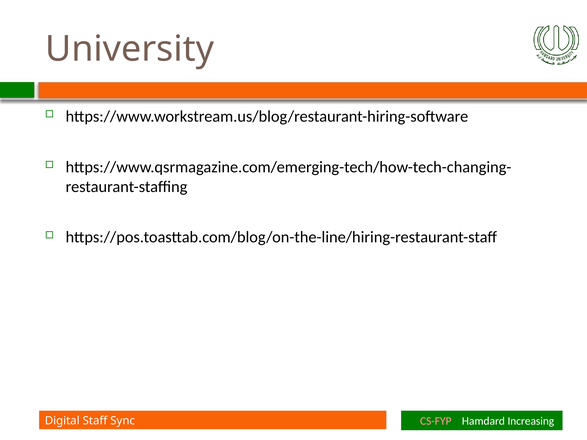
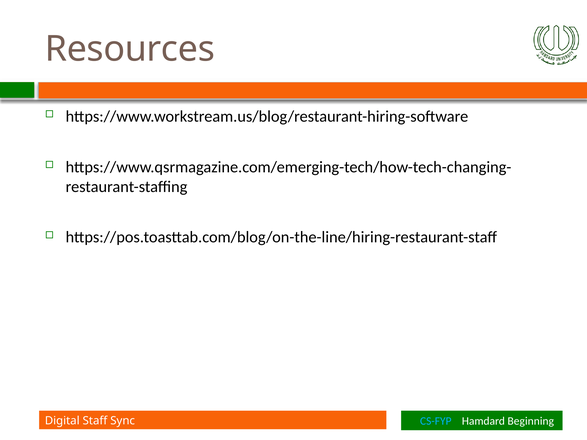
University: University -> Resources
CS-FYP colour: pink -> light blue
Increasing: Increasing -> Beginning
